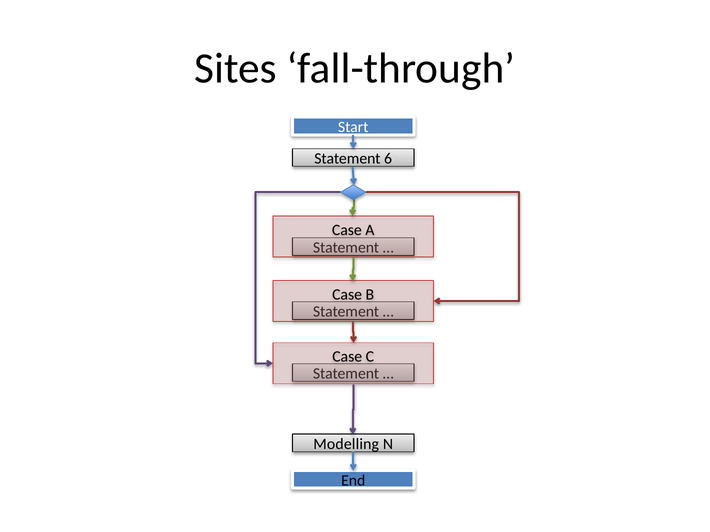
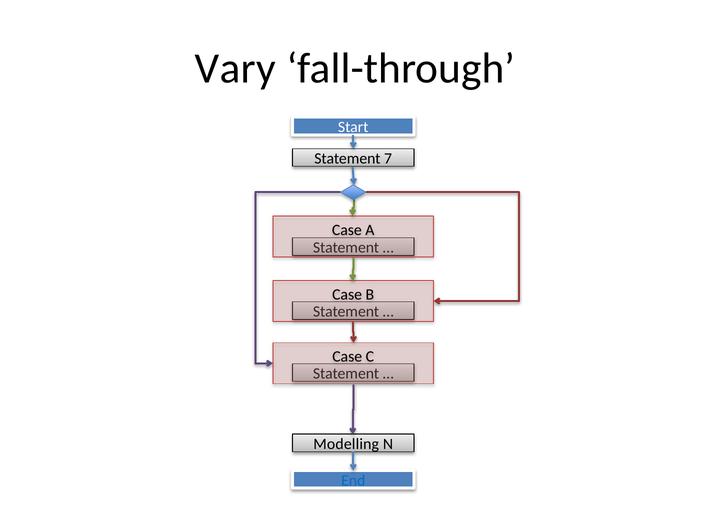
Sites: Sites -> Vary
6: 6 -> 7
End colour: black -> blue
